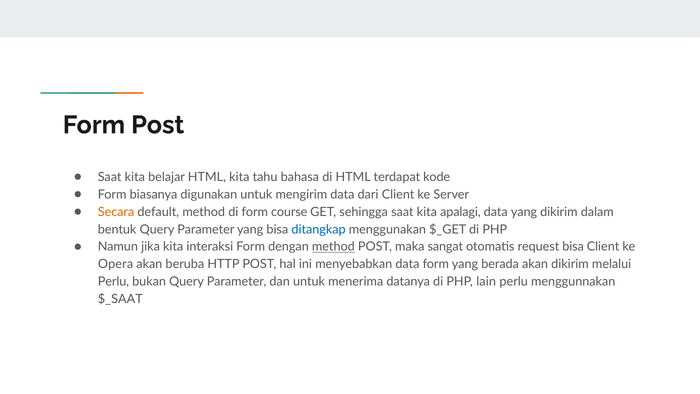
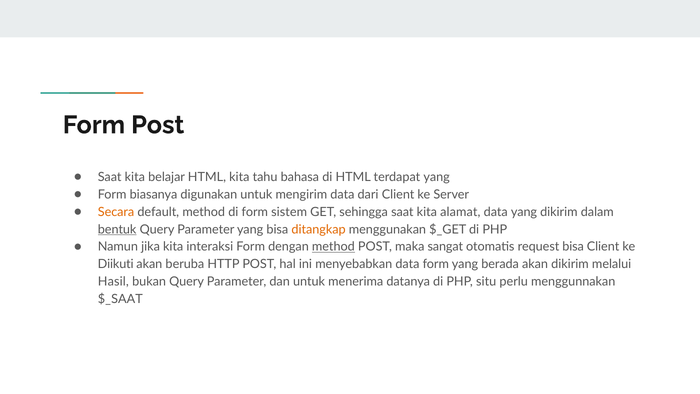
terdapat kode: kode -> yang
course: course -> sistem
apalagi: apalagi -> alamat
bentuk underline: none -> present
ditangkap colour: blue -> orange
Opera: Opera -> Diikuti
Perlu at (113, 282): Perlu -> Hasil
lain: lain -> situ
